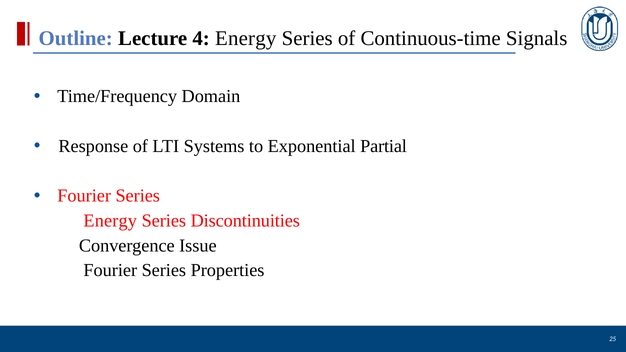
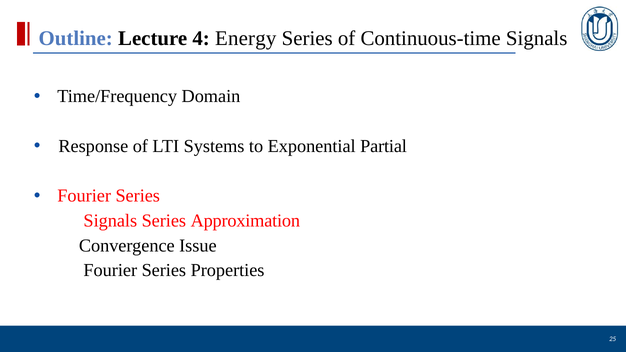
Energy at (110, 221): Energy -> Signals
Discontinuities: Discontinuities -> Approximation
